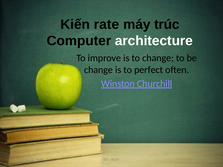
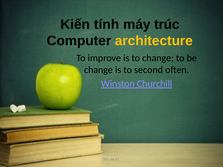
rate: rate -> tính
architecture colour: white -> yellow
perfect: perfect -> second
